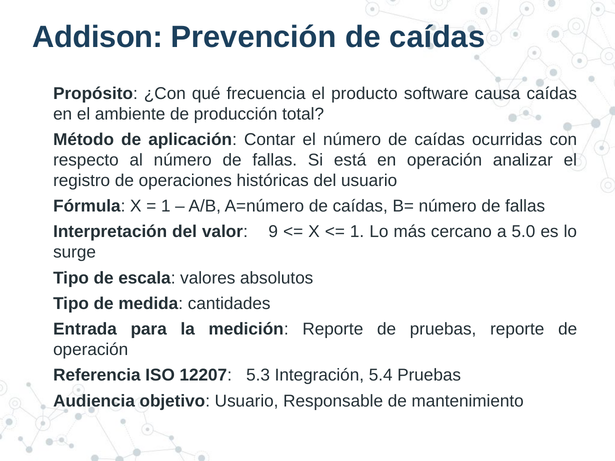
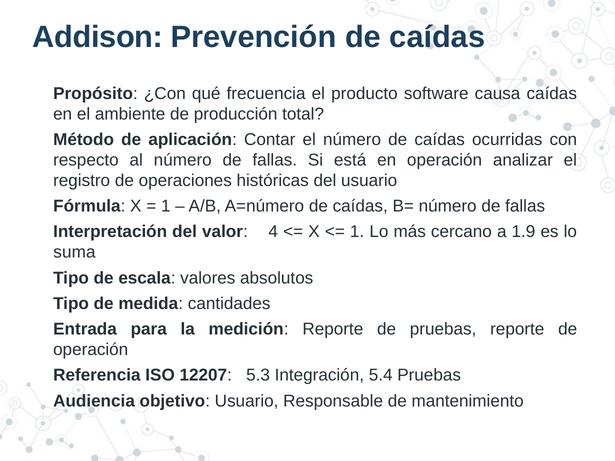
9: 9 -> 4
5.0: 5.0 -> 1.9
surge: surge -> suma
